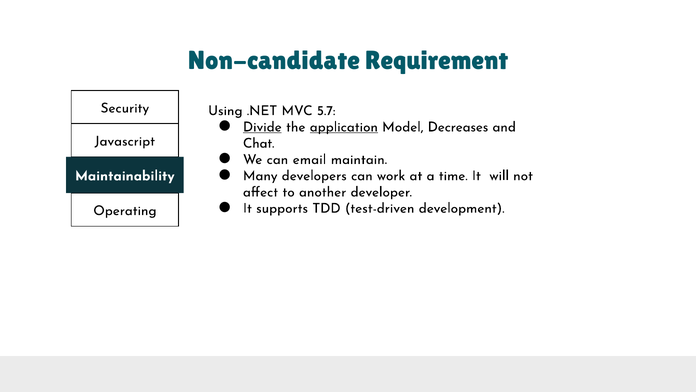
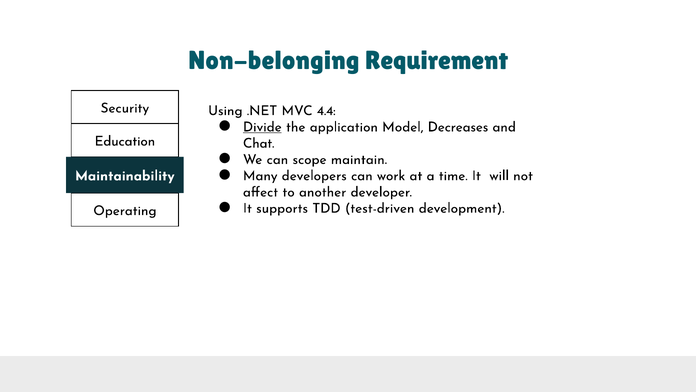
Non-candidate: Non-candidate -> Non-belonging
5.7: 5.7 -> 4.4
application underline: present -> none
Javascript: Javascript -> Education
email: email -> scope
